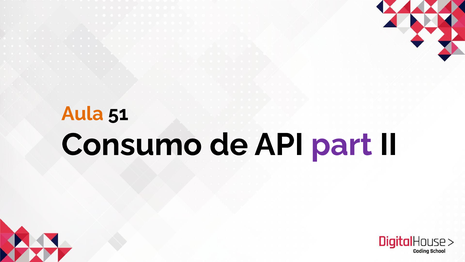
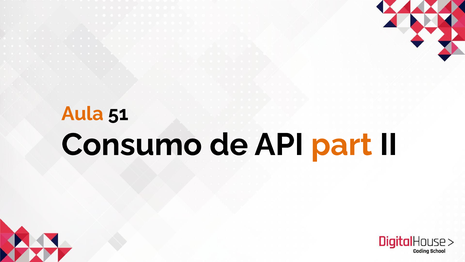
part colour: purple -> orange
